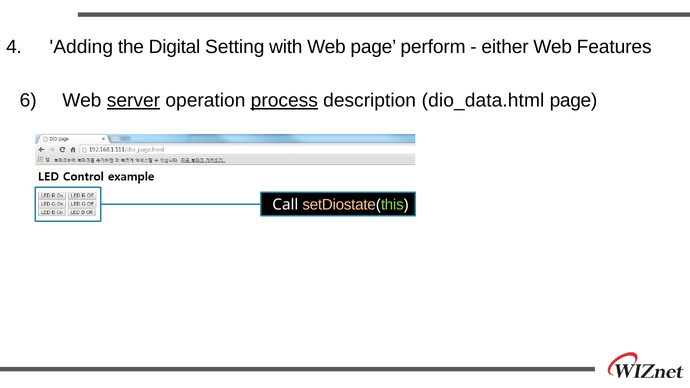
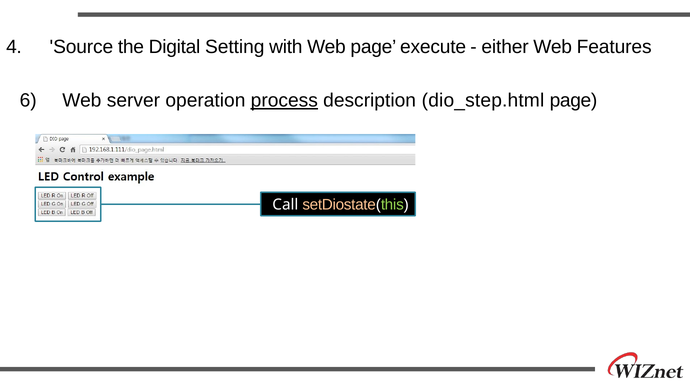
Adding: Adding -> Source
perform: perform -> execute
server underline: present -> none
dio_data.html: dio_data.html -> dio_step.html
